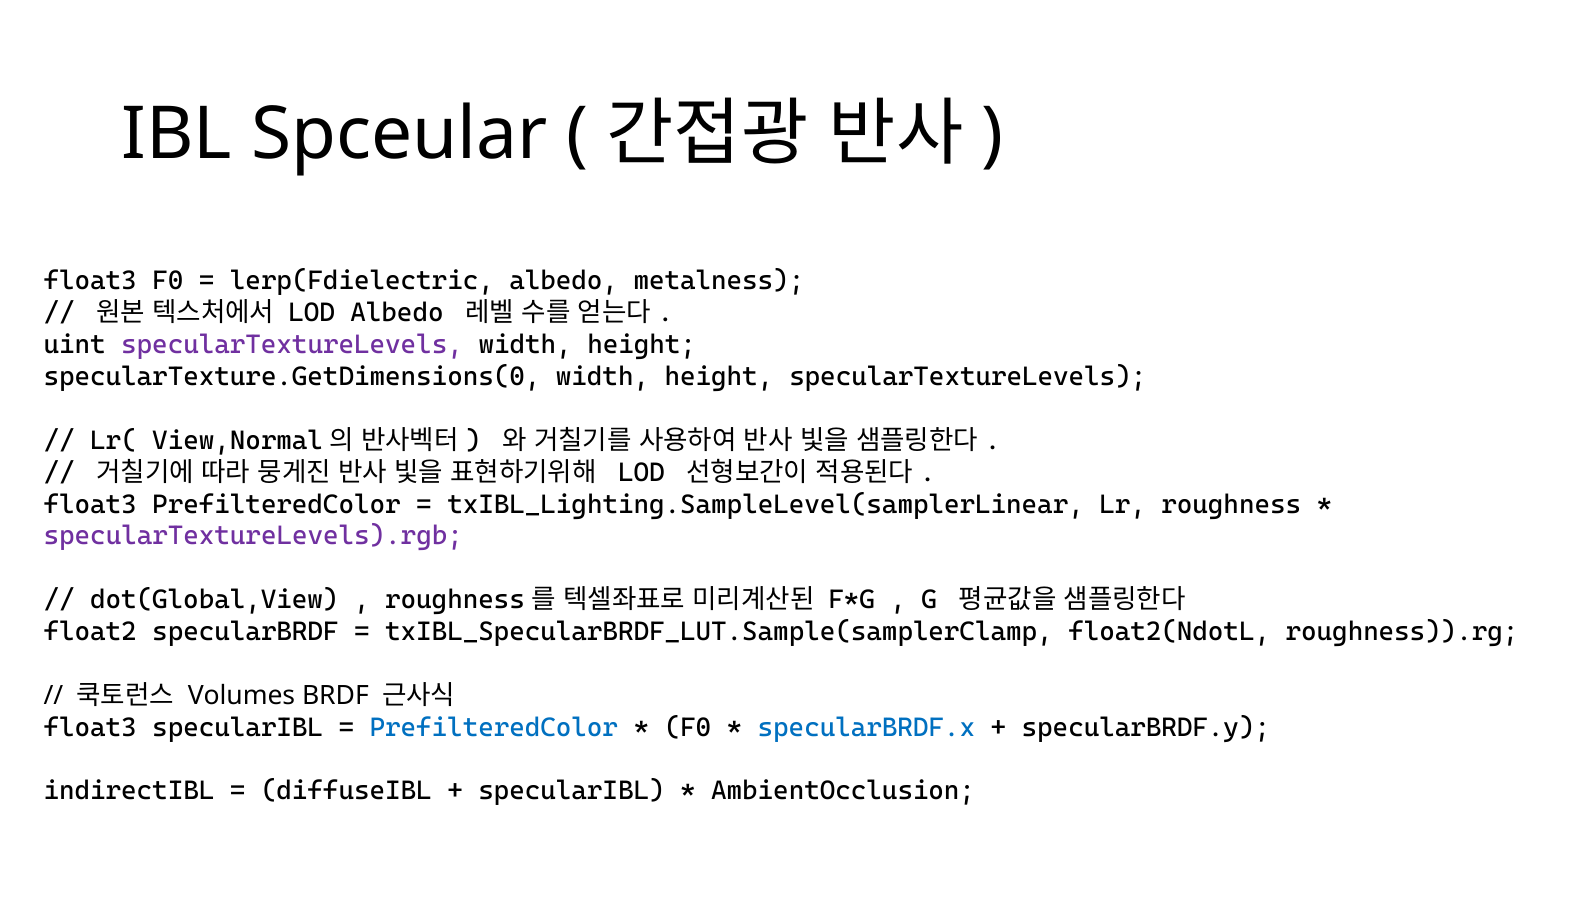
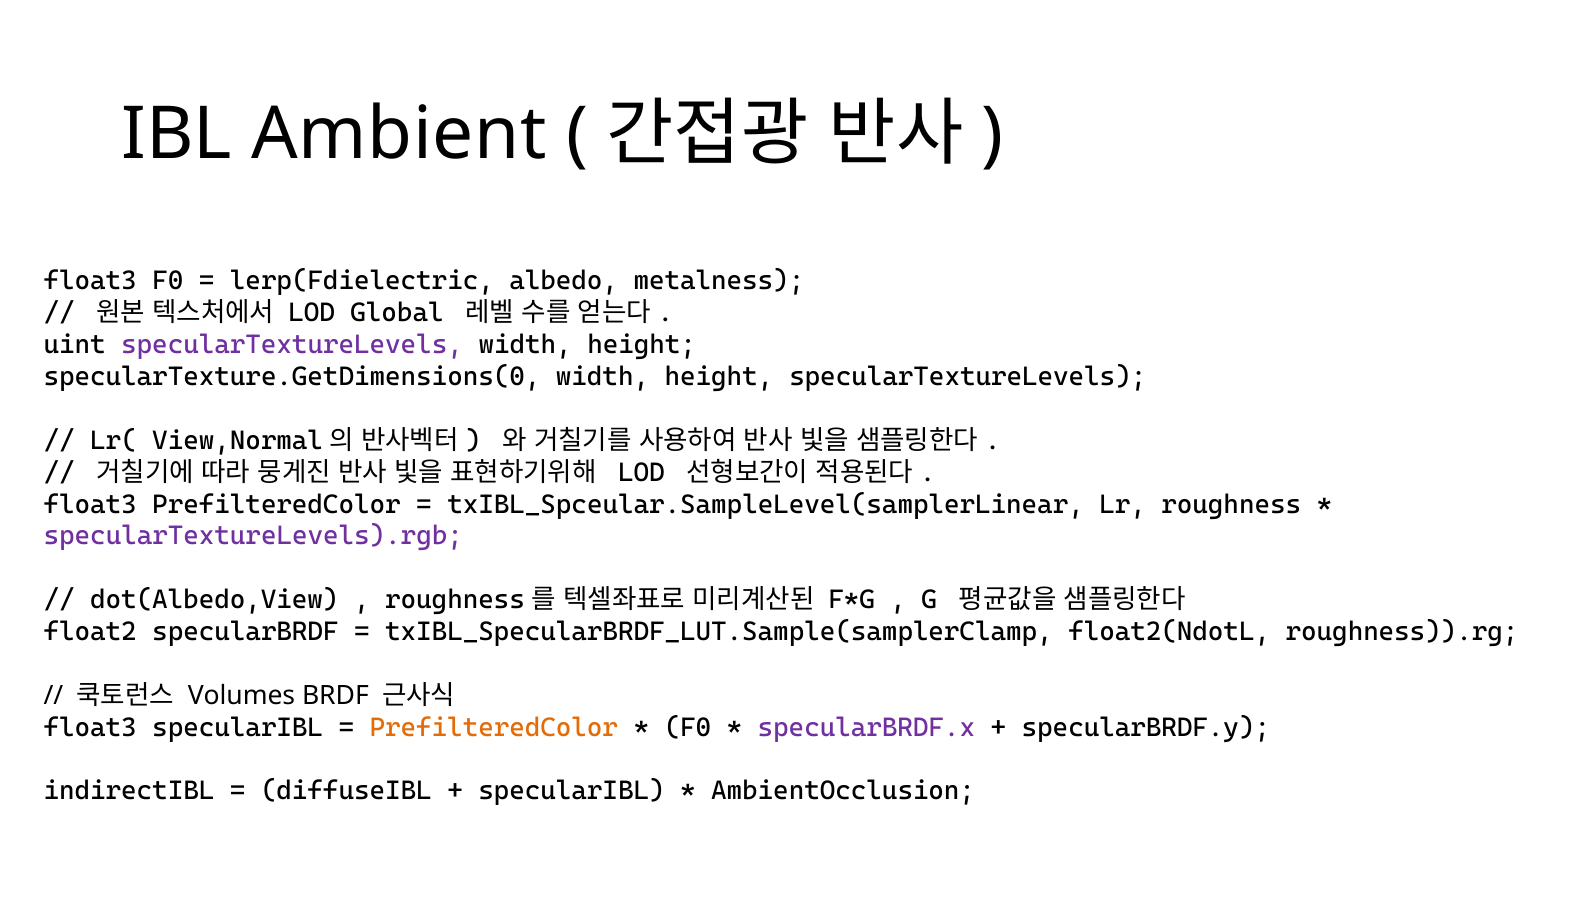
Spceular: Spceular -> Ambient
LOD Albedo: Albedo -> Global
txIBL_Lighting.SampleLevel(samplerLinear: txIBL_Lighting.SampleLevel(samplerLinear -> txIBL_Spceular.SampleLevel(samplerLinear
dot(Global,View: dot(Global,View -> dot(Albedo,View
PrefilteredColor at (494, 728) colour: blue -> orange
specularBRDF.x colour: blue -> purple
